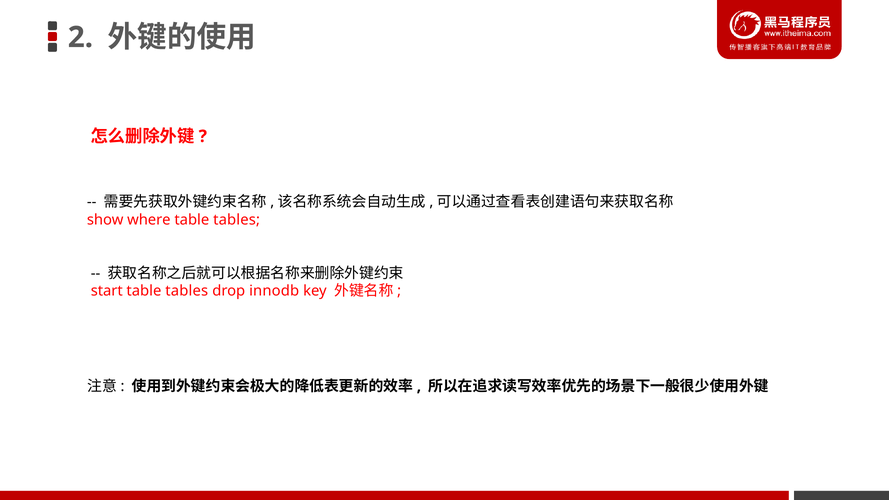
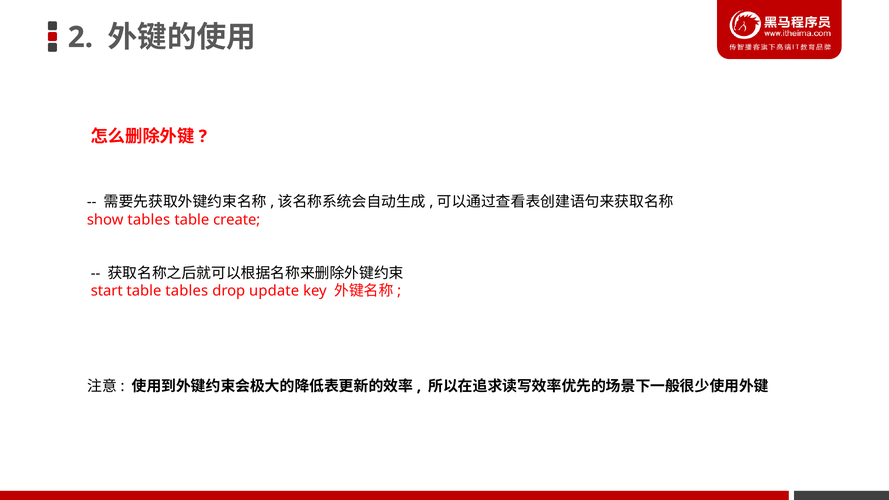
show where: where -> tables
tables at (237, 220): tables -> create
innodb: innodb -> update
